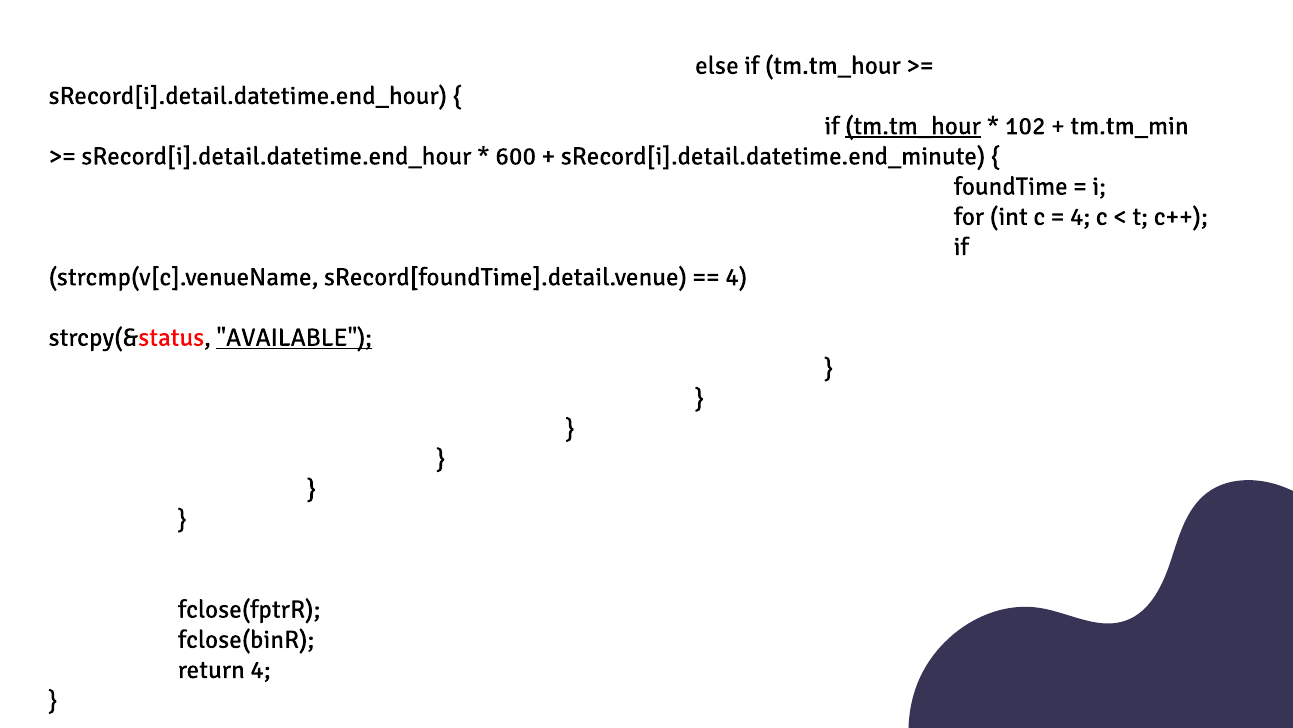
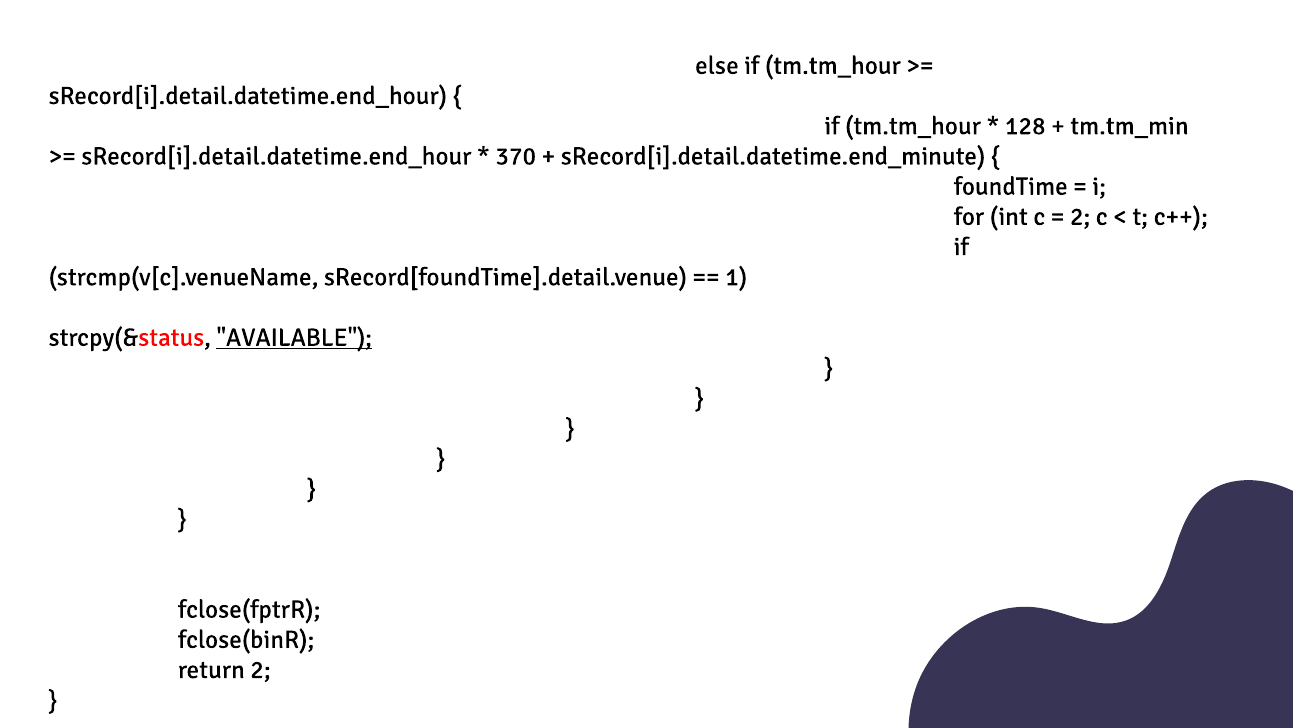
tm.tm_hour at (913, 126) underline: present -> none
102: 102 -> 128
600: 600 -> 370
4 at (1080, 216): 4 -> 2
4 at (736, 277): 4 -> 1
return 4: 4 -> 2
